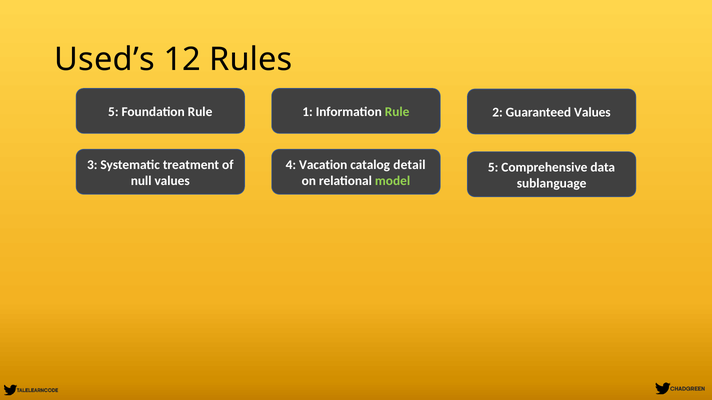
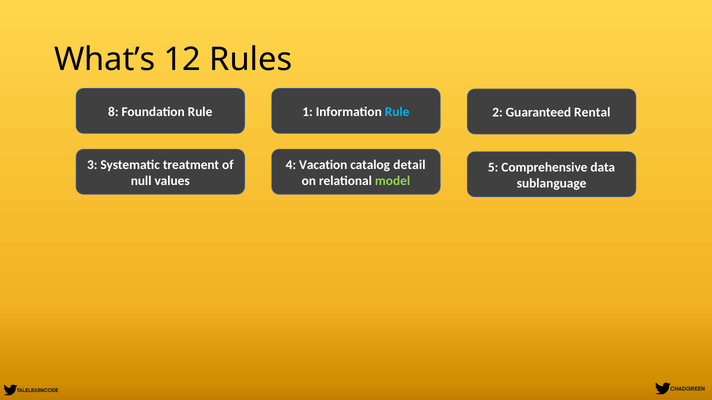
Used’s: Used’s -> What’s
5 at (113, 112): 5 -> 8
Rule at (397, 112) colour: light green -> light blue
Guaranteed Values: Values -> Rental
